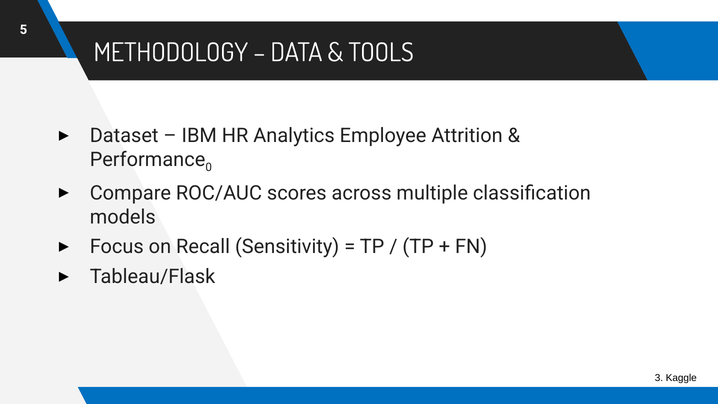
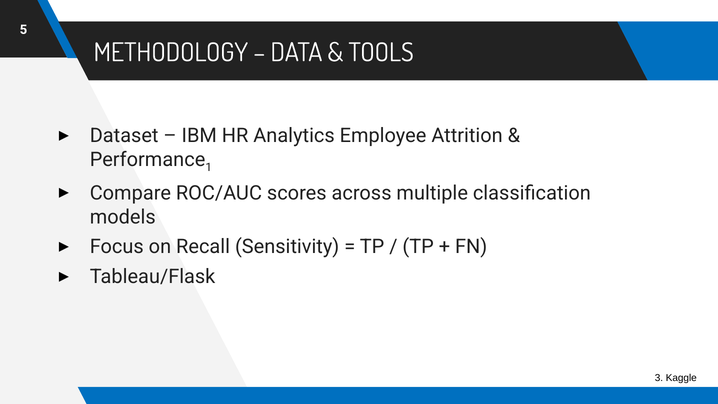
0: 0 -> 1
